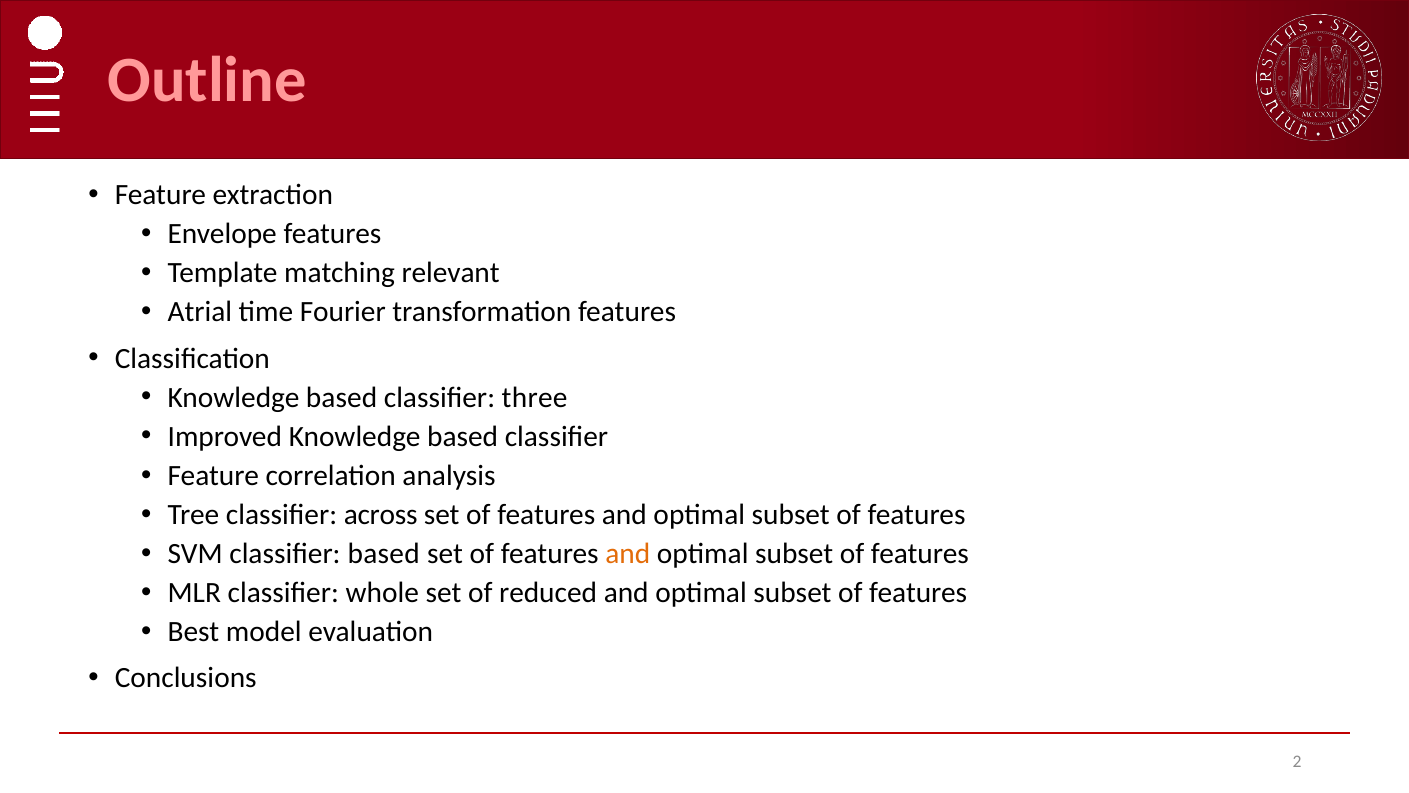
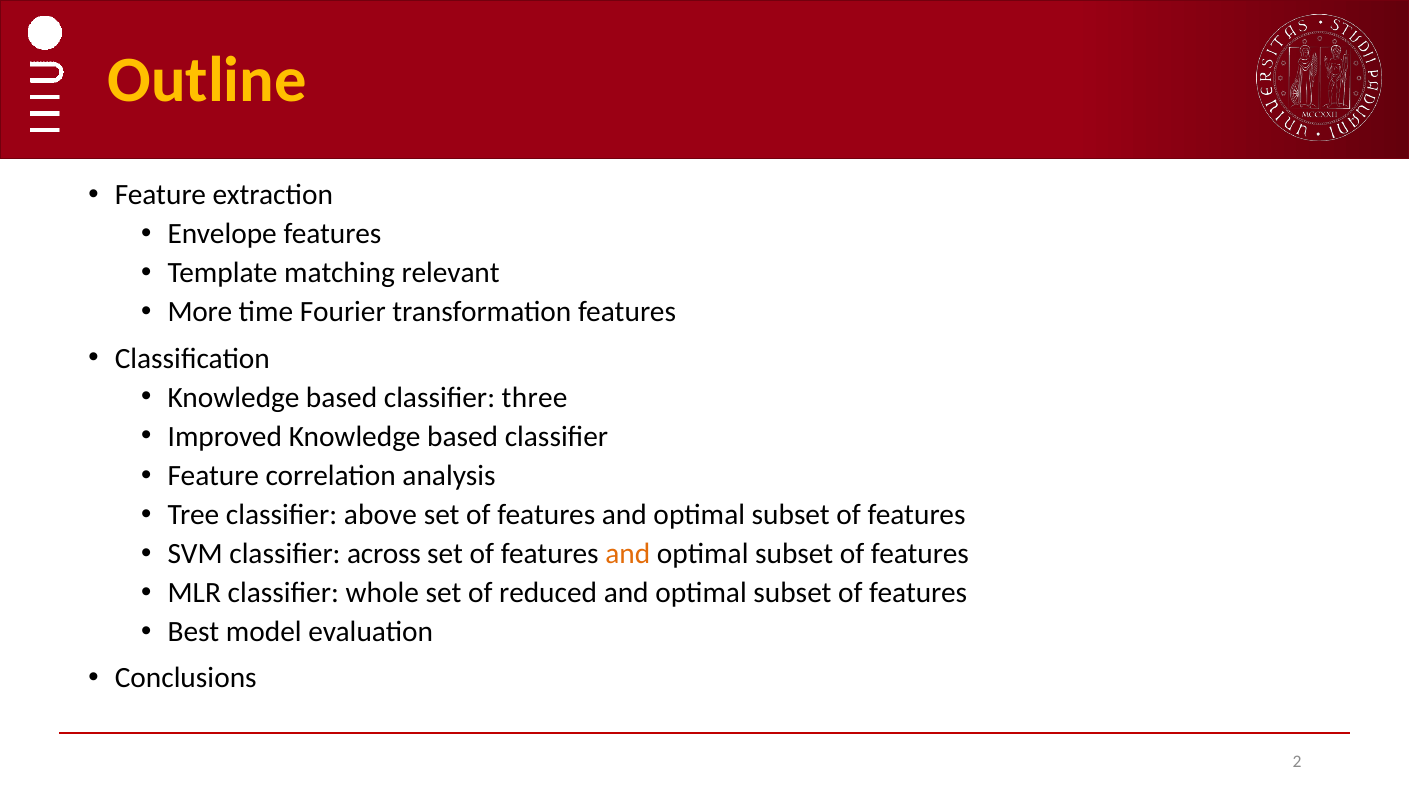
Outline colour: pink -> yellow
Atrial: Atrial -> More
across: across -> above
classifier based: based -> across
